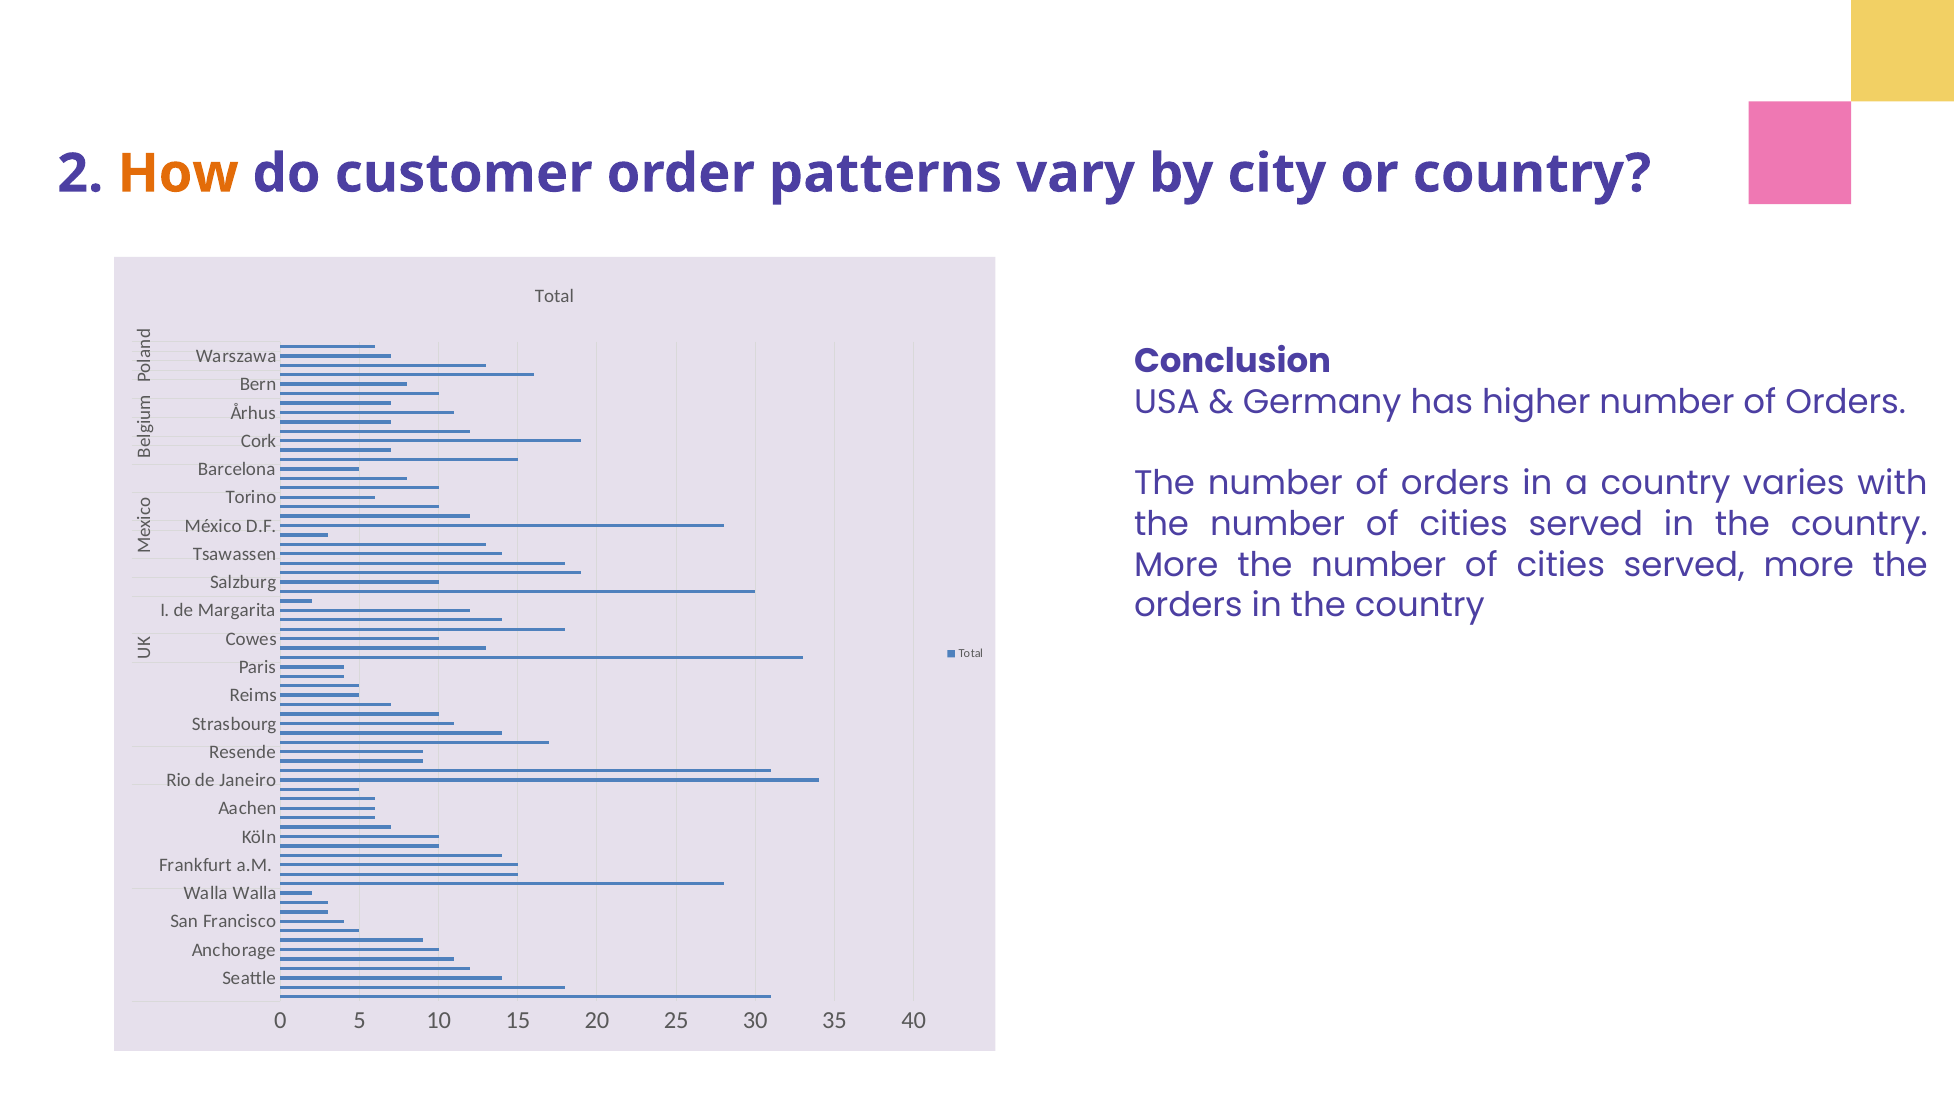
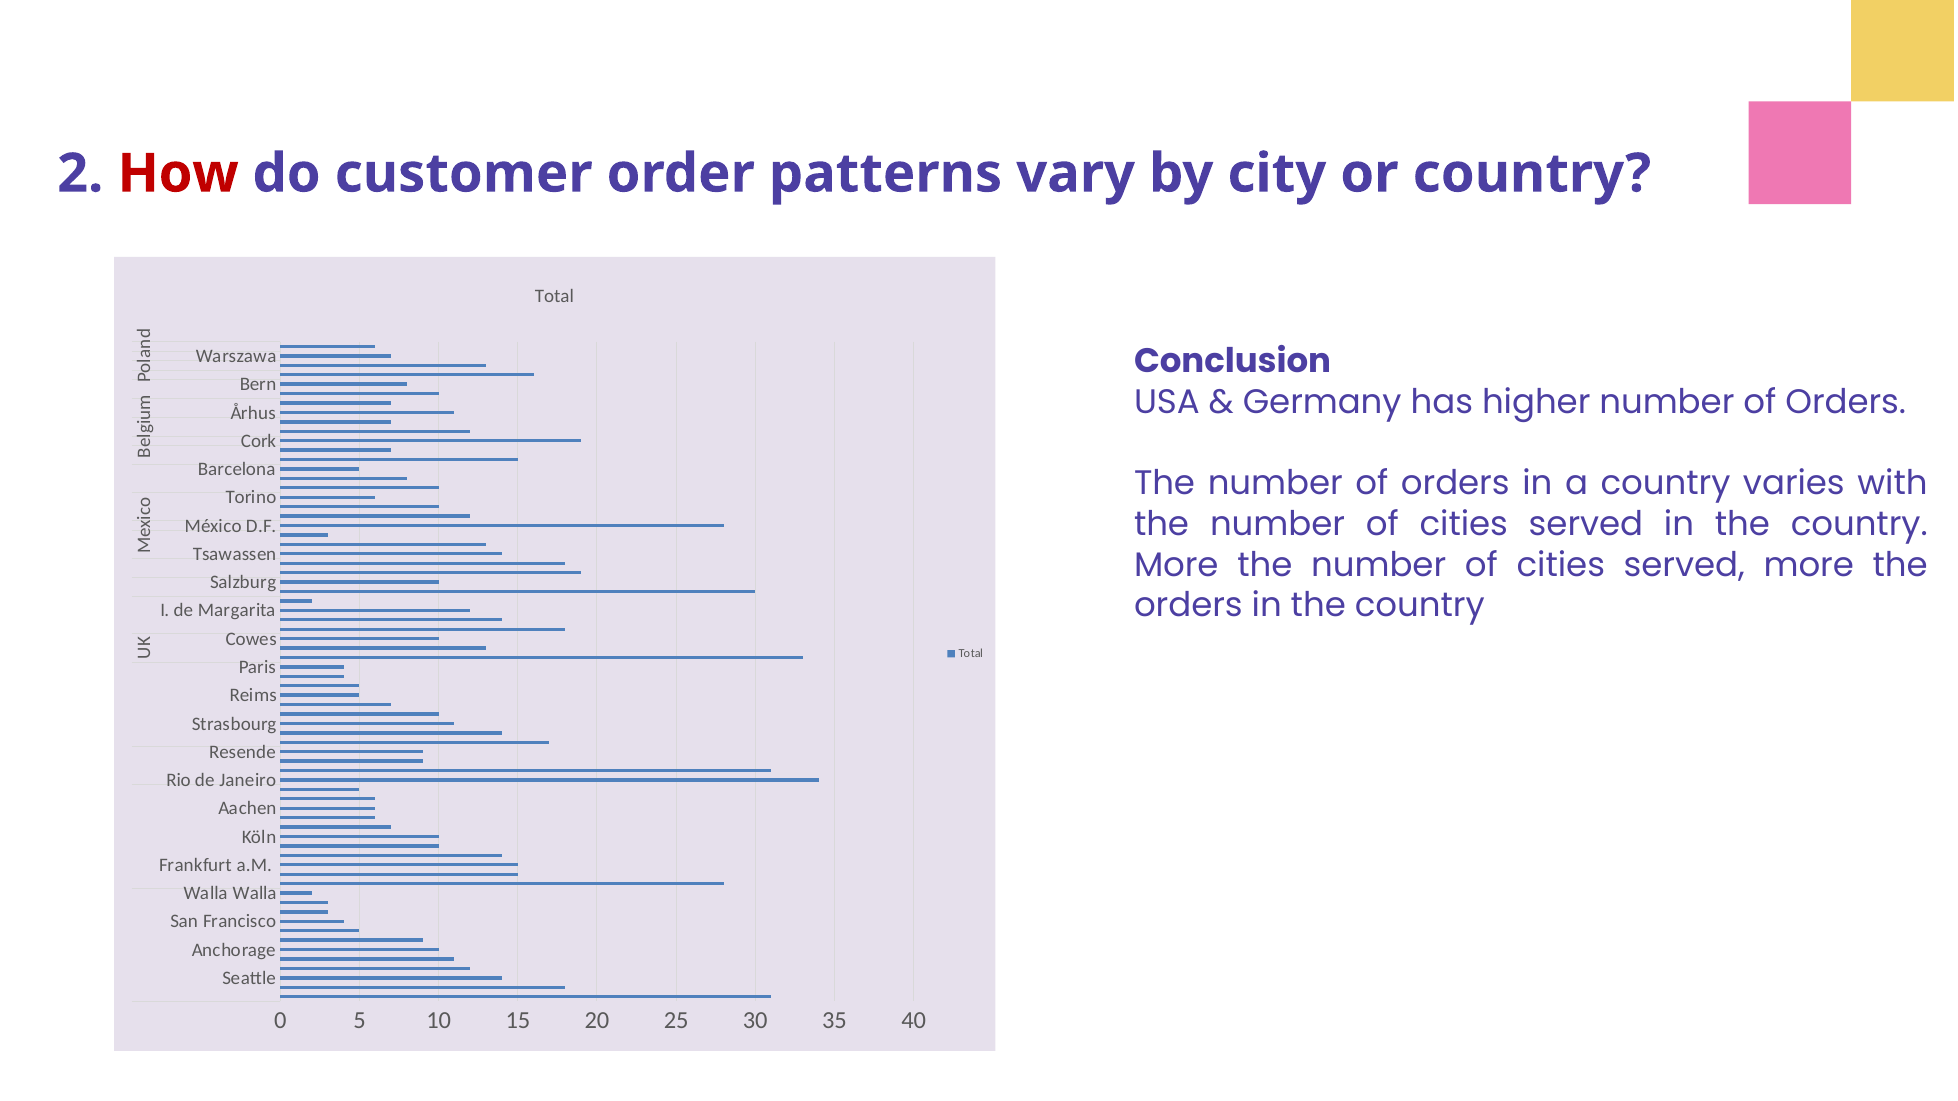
How colour: orange -> red
